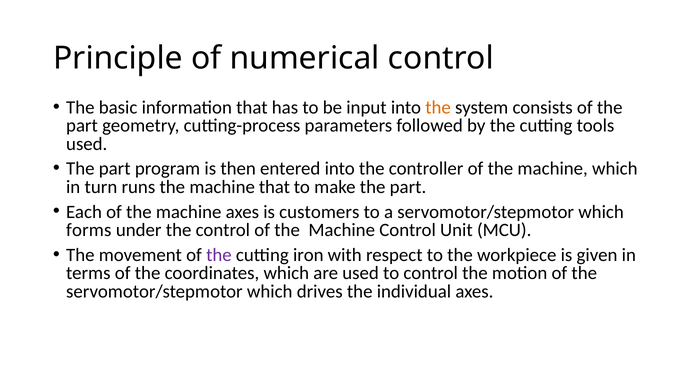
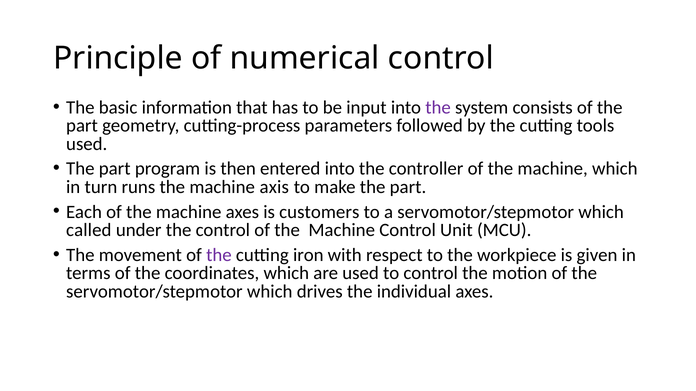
the at (438, 108) colour: orange -> purple
machine that: that -> axis
forms: forms -> called
